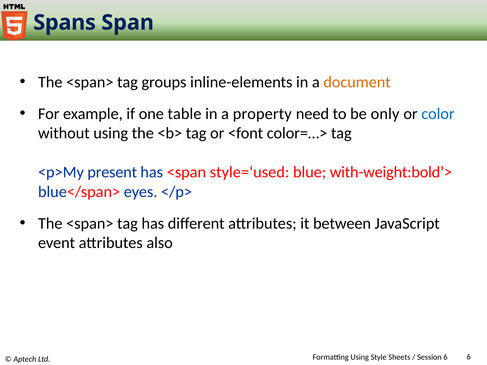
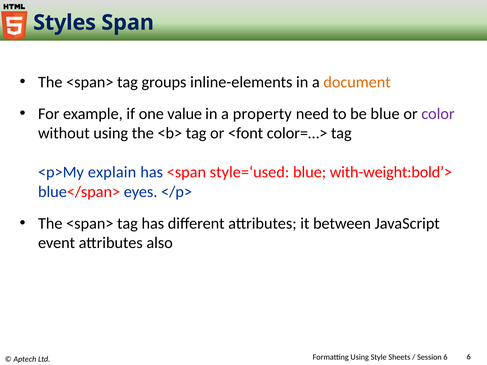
Spans: Spans -> Styles
table: table -> value
be only: only -> blue
color colour: blue -> purple
present: present -> explain
